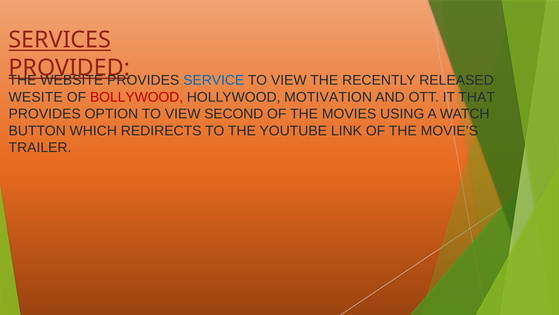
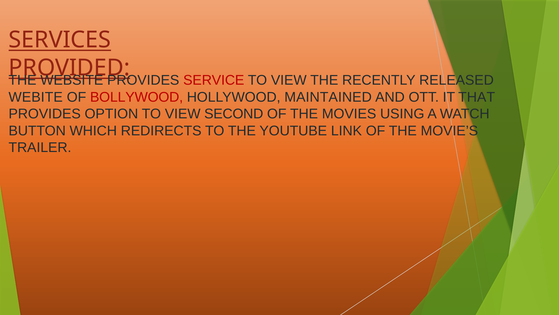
SERVICE colour: blue -> red
WESITE: WESITE -> WEBITE
MOTIVATION: MOTIVATION -> MAINTAINED
